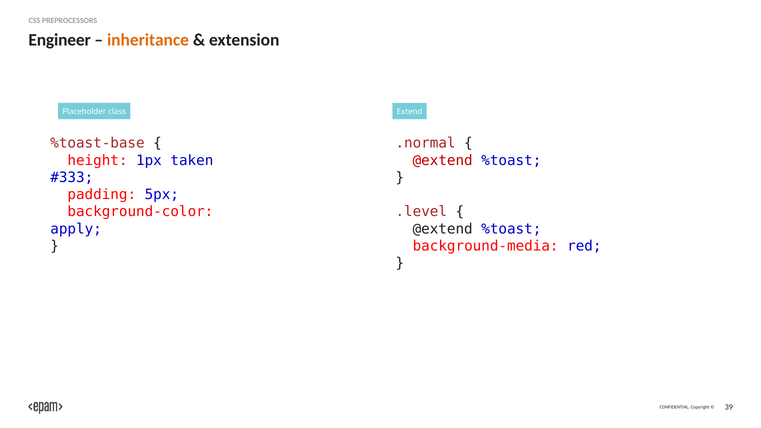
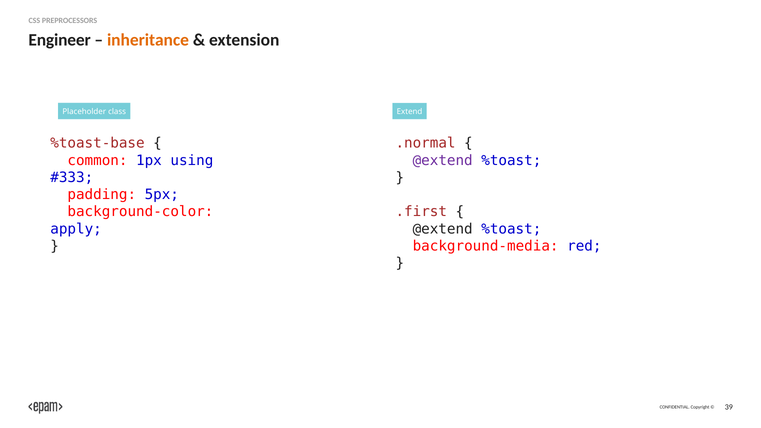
height: height -> common
taken: taken -> using
@extend at (443, 160) colour: red -> purple
.level: .level -> .first
